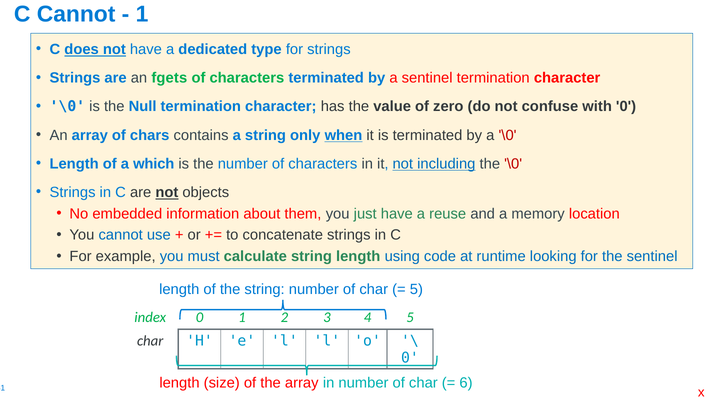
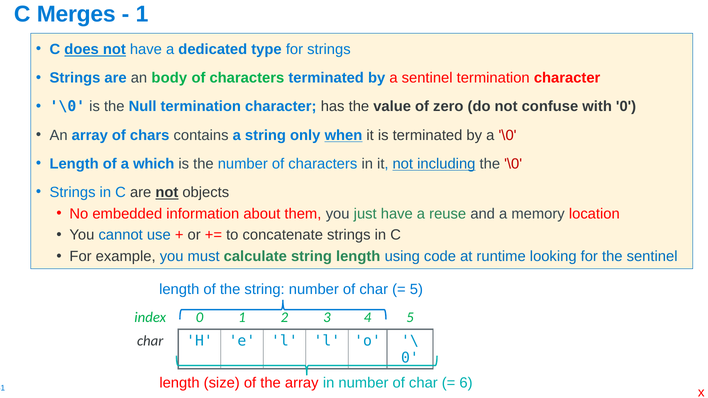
C Cannot: Cannot -> Merges
fgets: fgets -> body
